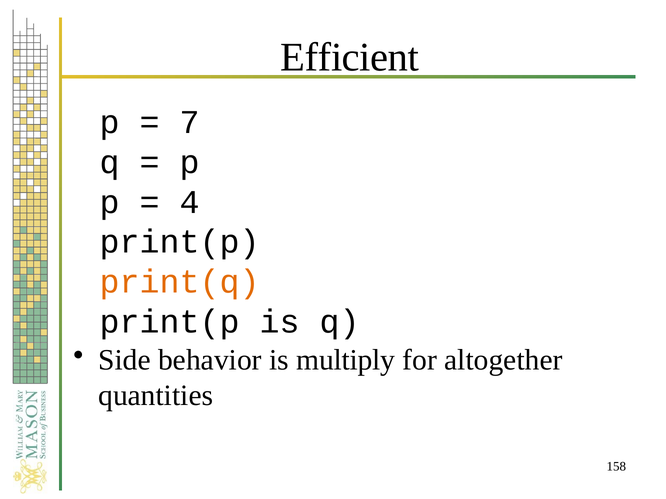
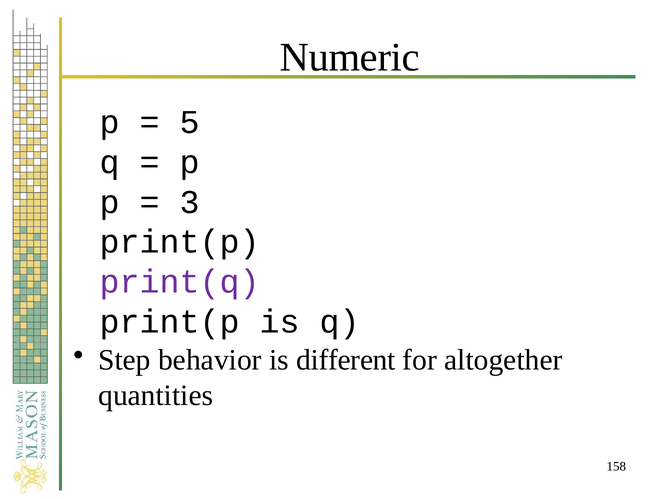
Efficient: Efficient -> Numeric
7: 7 -> 5
4: 4 -> 3
print(q colour: orange -> purple
Side: Side -> Step
multiply: multiply -> different
